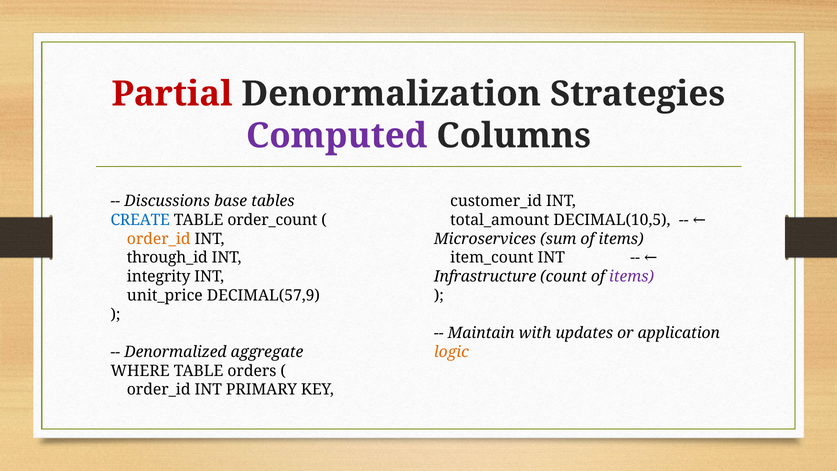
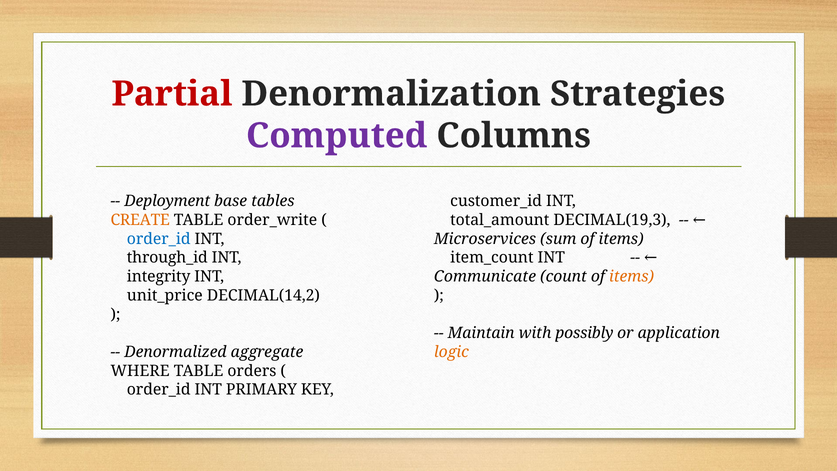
Discussions: Discussions -> Deployment
CREATE colour: blue -> orange
order_count: order_count -> order_write
DECIMAL(10,5: DECIMAL(10,5 -> DECIMAL(19,3
order_id at (159, 239) colour: orange -> blue
Infrastructure: Infrastructure -> Communicate
items at (632, 277) colour: purple -> orange
DECIMAL(57,9: DECIMAL(57,9 -> DECIMAL(14,2
updates: updates -> possibly
